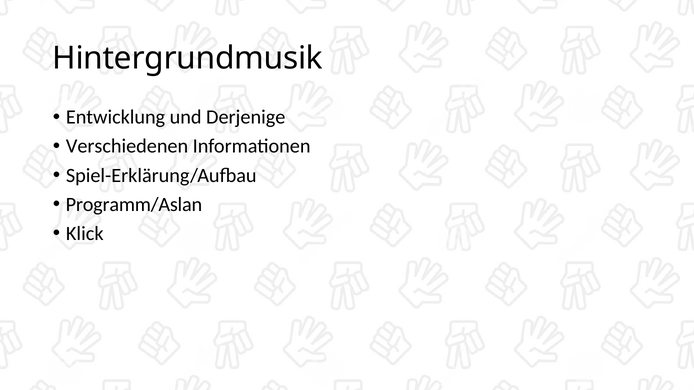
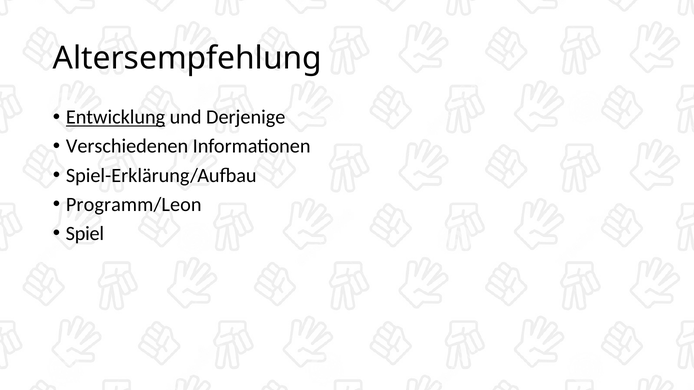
Hintergrundmusik: Hintergrundmusik -> Altersempfehlung
Entwicklung underline: none -> present
Programm/Aslan: Programm/Aslan -> Programm/Leon
Klick: Klick -> Spiel
